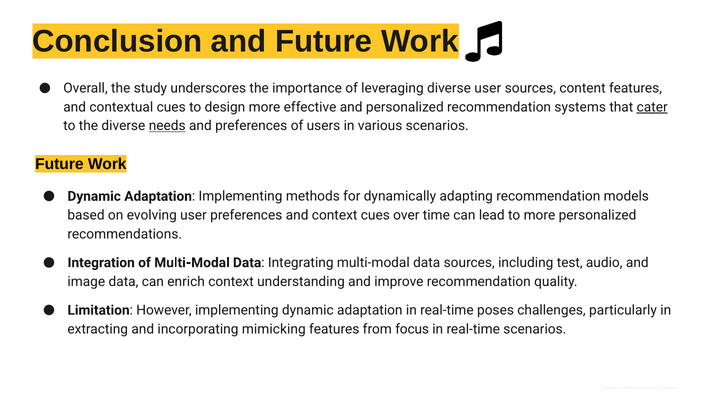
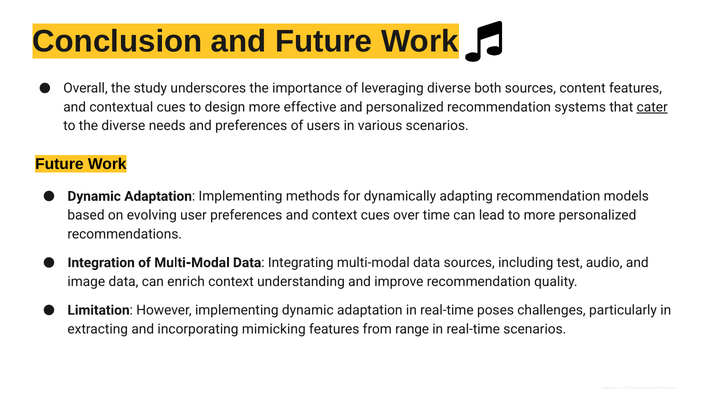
diverse user: user -> both
needs underline: present -> none
focus: focus -> range
